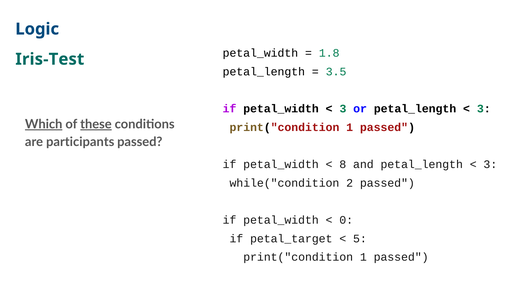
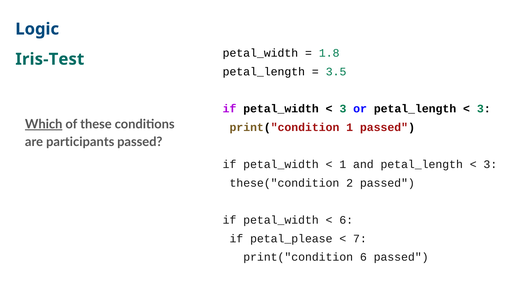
these underline: present -> none
8 at (343, 164): 8 -> 1
while("condition: while("condition -> these("condition
0 at (346, 220): 0 -> 6
petal_target: petal_target -> petal_please
5: 5 -> 7
1 at (363, 257): 1 -> 6
